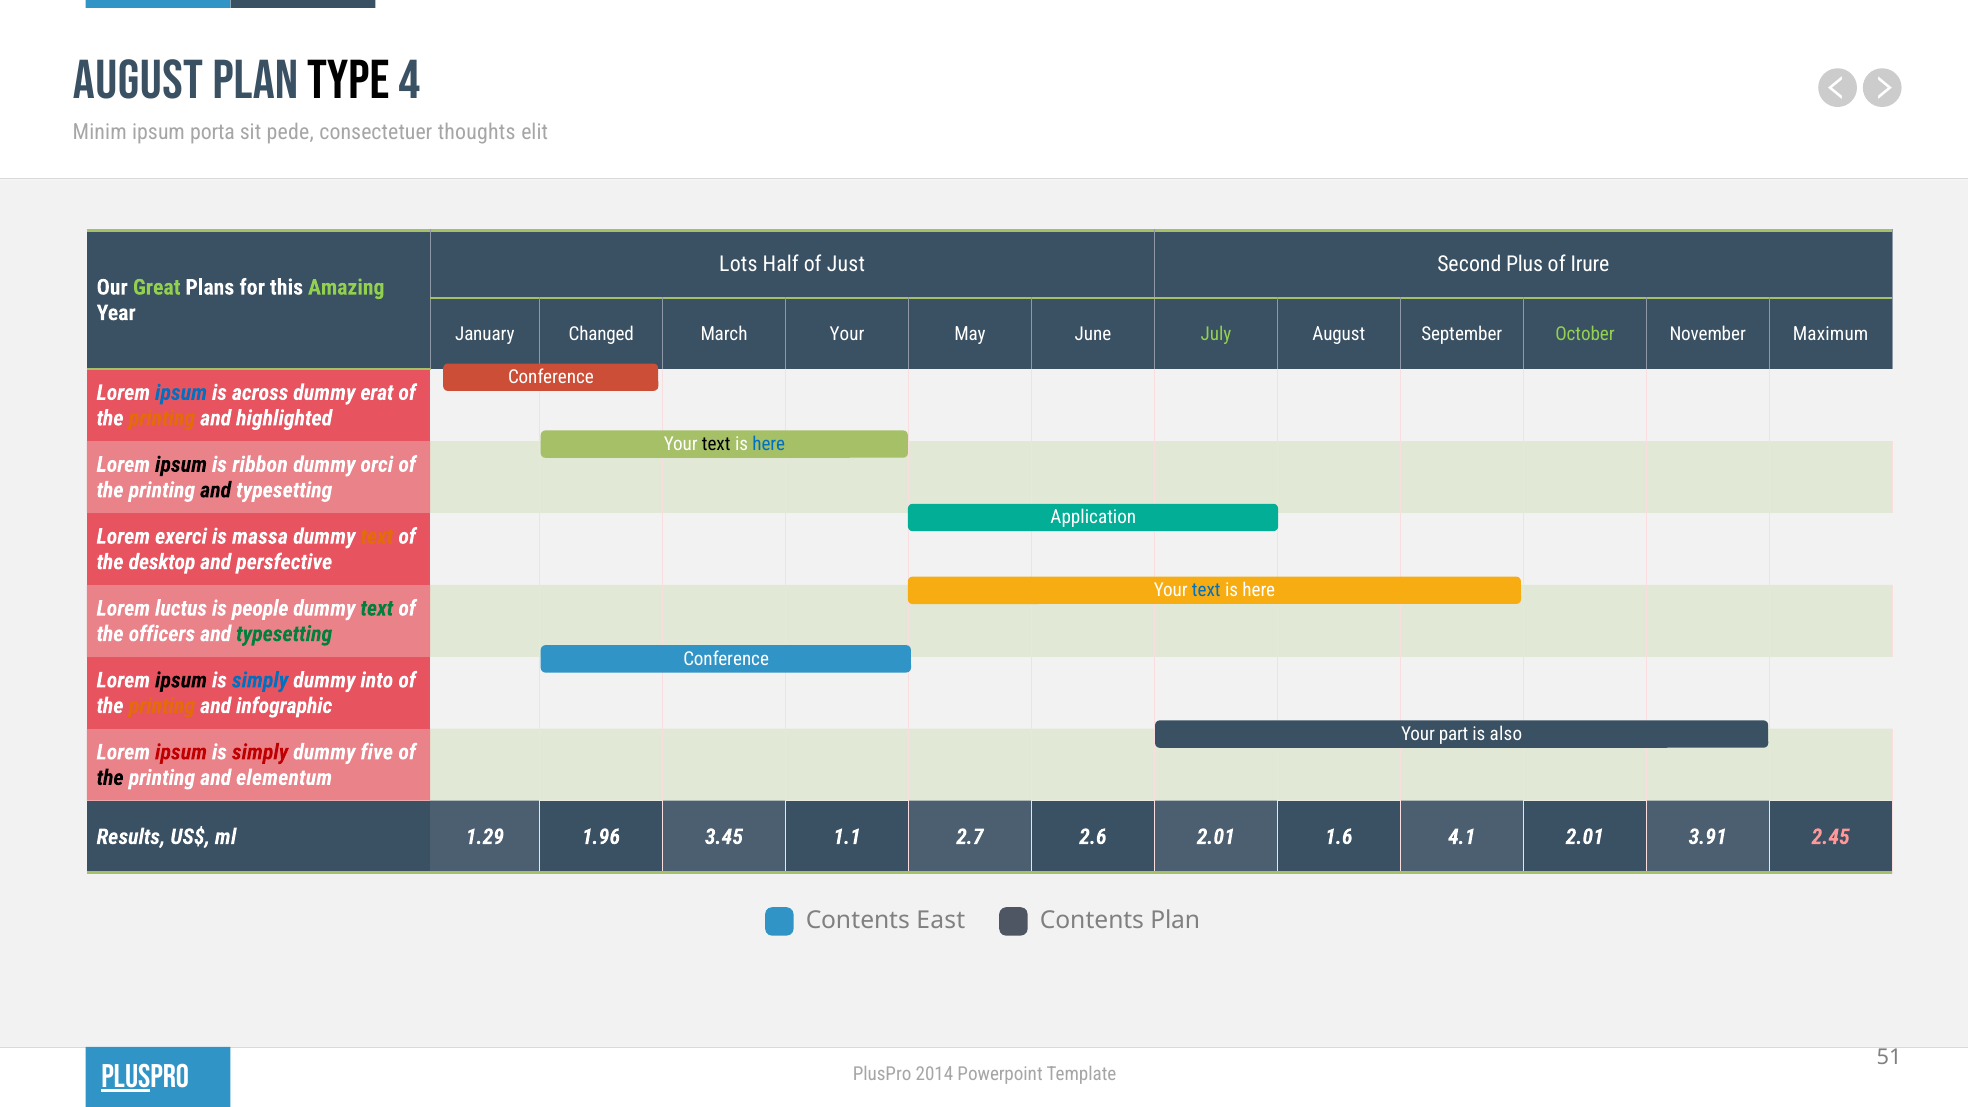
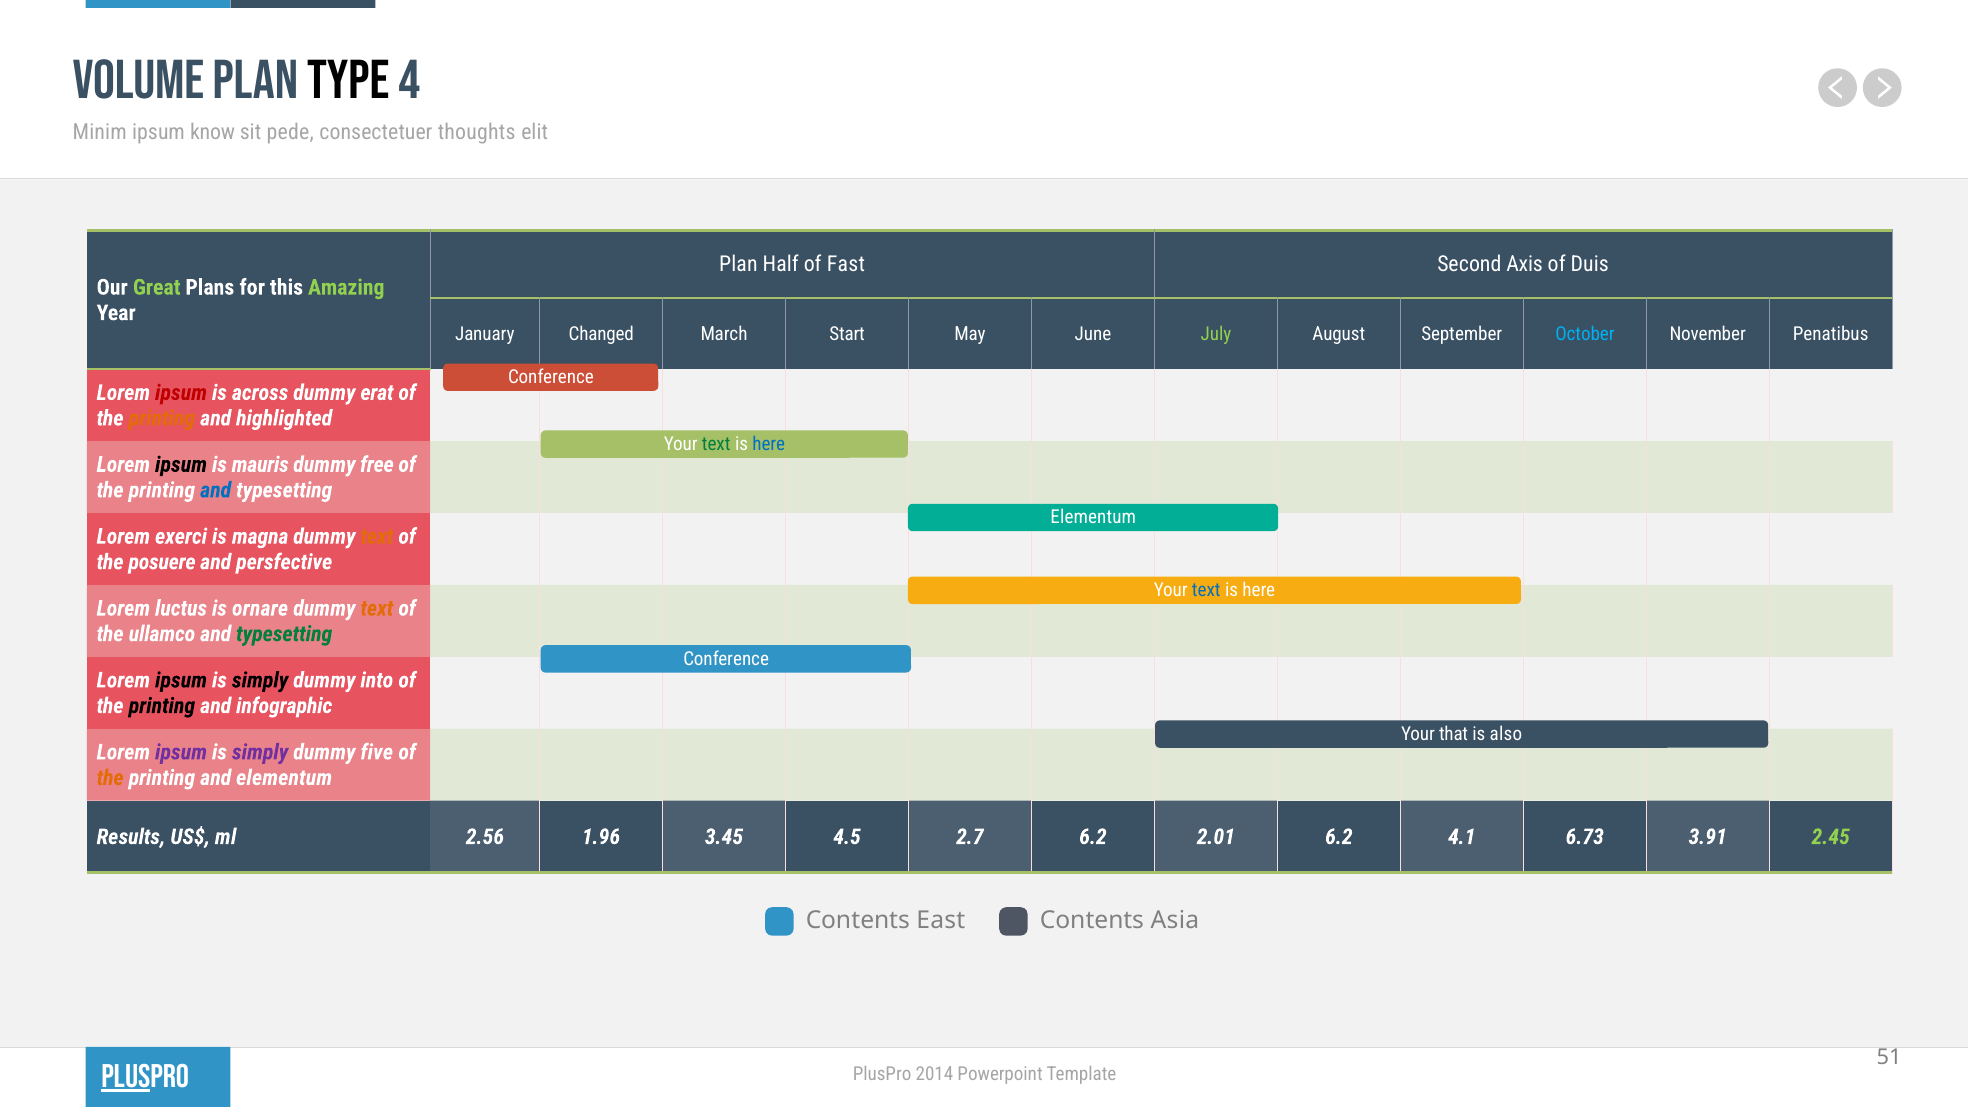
August at (138, 80): August -> Volume
porta: porta -> know
Lots at (738, 265): Lots -> Plan
Just: Just -> Fast
Plus: Plus -> Axis
Irure: Irure -> Duis
March Your: Your -> Start
October colour: light green -> light blue
Maximum: Maximum -> Penatibus
ipsum at (181, 393) colour: blue -> red
text at (716, 444) colour: black -> green
ribbon: ribbon -> mauris
orci: orci -> free
and at (216, 490) colour: black -> blue
Application at (1093, 518): Application -> Elementum
massa: massa -> magna
desktop: desktop -> posuere
people: people -> ornare
text at (377, 608) colour: green -> orange
officers: officers -> ullamco
simply at (260, 680) colour: blue -> black
printing at (162, 706) colour: orange -> black
part: part -> that
ipsum at (181, 752) colour: red -> purple
simply at (260, 752) colour: red -> purple
the at (110, 778) colour: black -> orange
1.29: 1.29 -> 2.56
1.1: 1.1 -> 4.5
2.7 2.6: 2.6 -> 6.2
2.01 1.6: 1.6 -> 6.2
4.1 2.01: 2.01 -> 6.73
2.45 colour: pink -> light green
Contents Plan: Plan -> Asia
